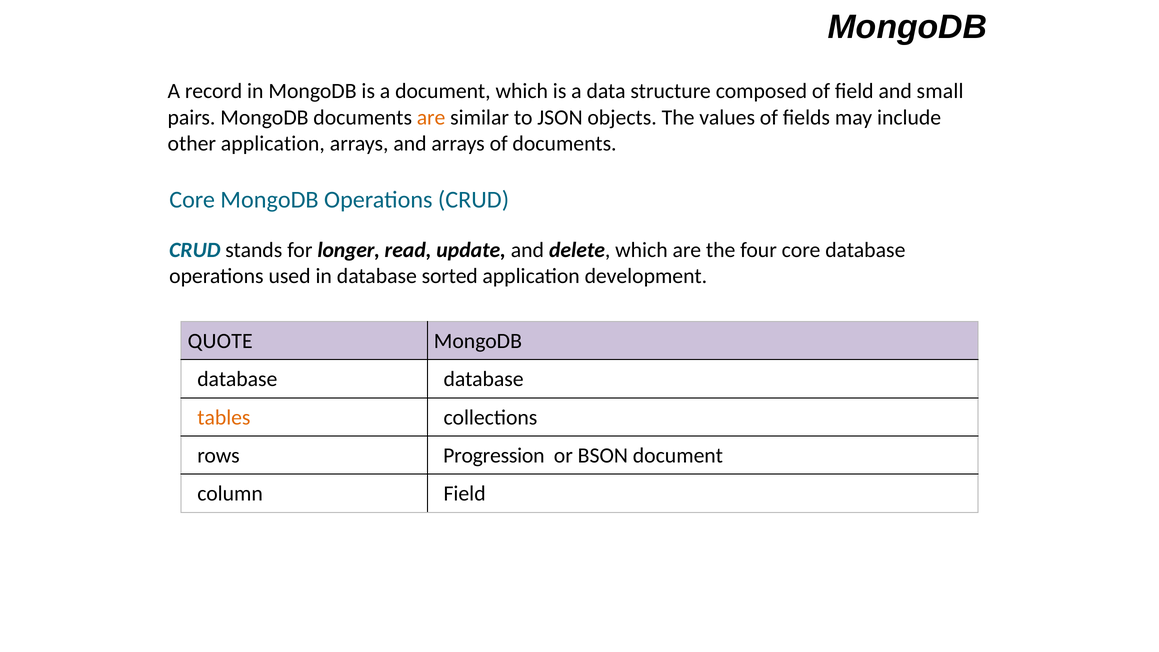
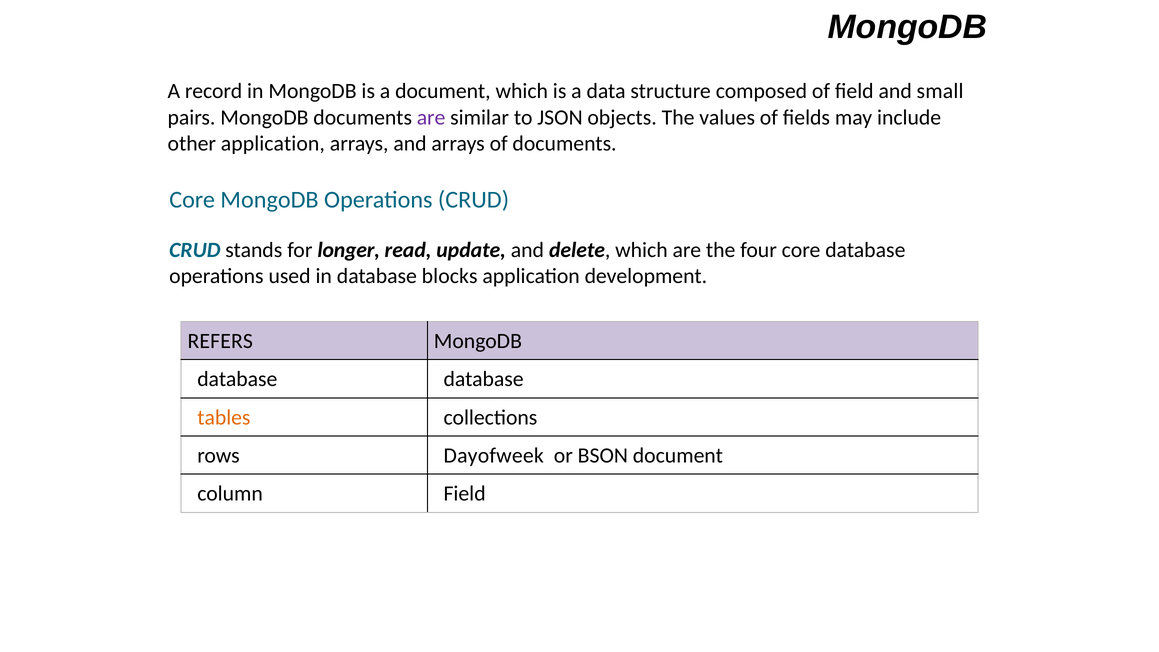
are at (431, 117) colour: orange -> purple
sorted: sorted -> blocks
QUOTE: QUOTE -> REFERS
Progression: Progression -> Dayofweek
